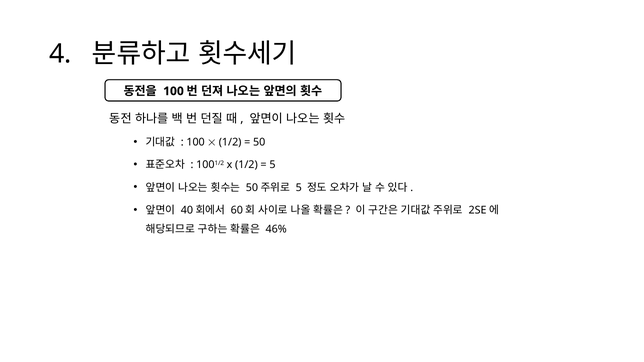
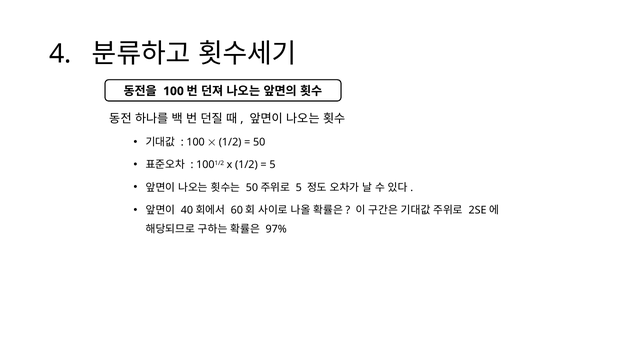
46%: 46% -> 97%
